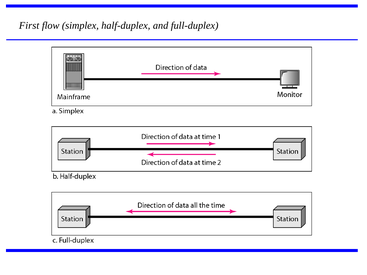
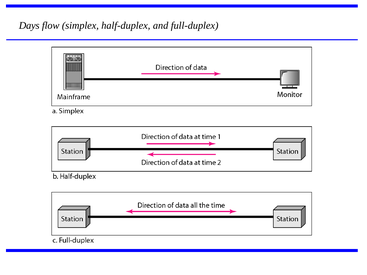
First: First -> Days
